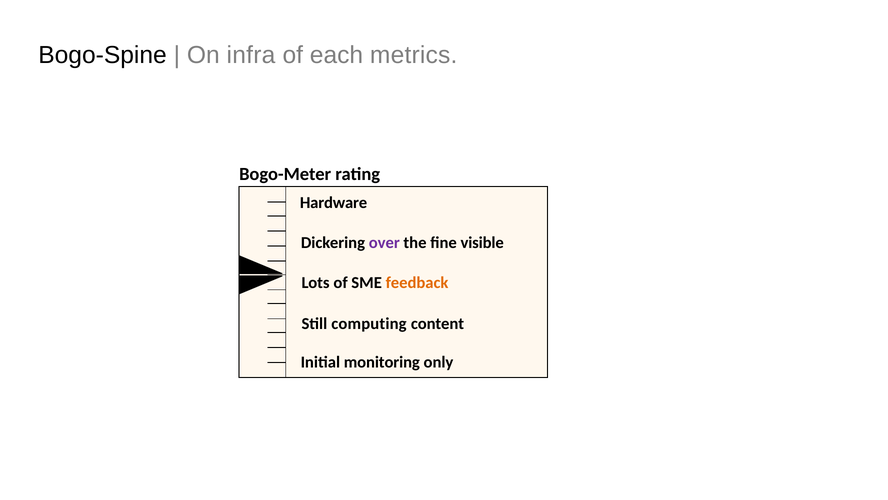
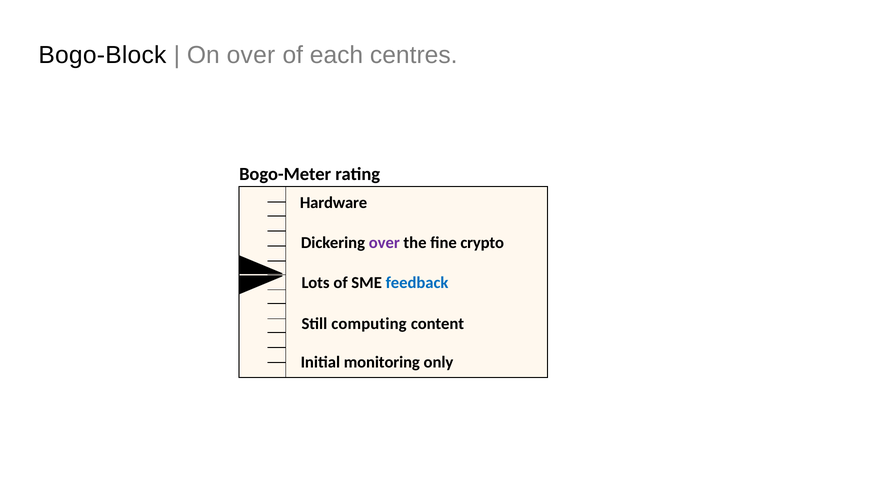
Bogo-Spine: Bogo-Spine -> Bogo-Block
On infra: infra -> over
metrics: metrics -> centres
visible: visible -> crypto
feedback colour: orange -> blue
